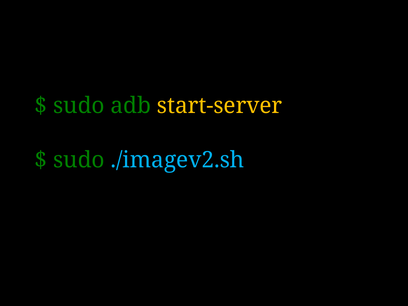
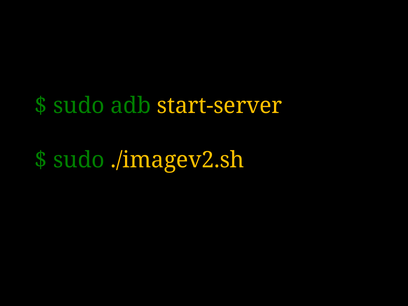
./imagev2.sh colour: light blue -> yellow
